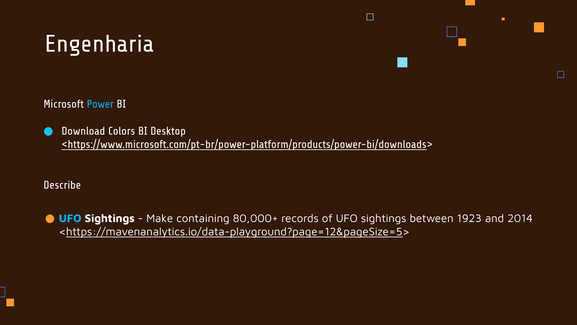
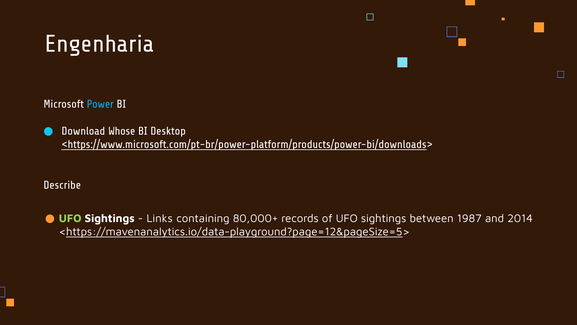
Colors: Colors -> Whose
UFO at (70, 218) colour: light blue -> light green
Make: Make -> Links
1923: 1923 -> 1987
